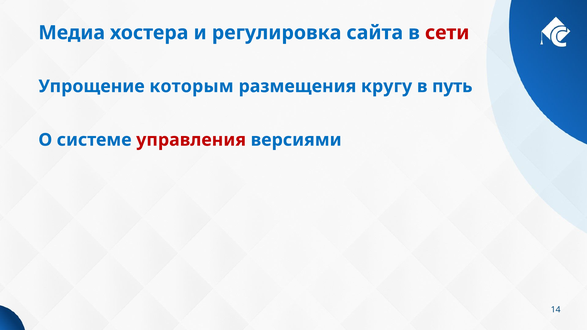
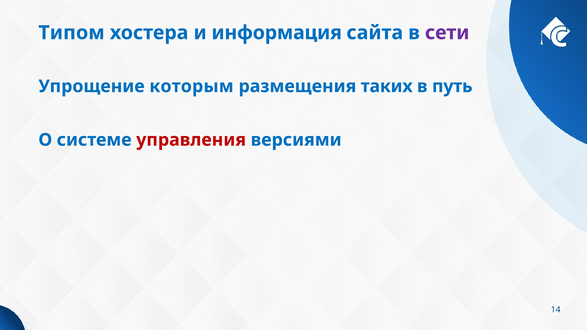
Медиа: Медиа -> Типом
регулировка: регулировка -> информация
сети colour: red -> purple
кругу: кругу -> таких
